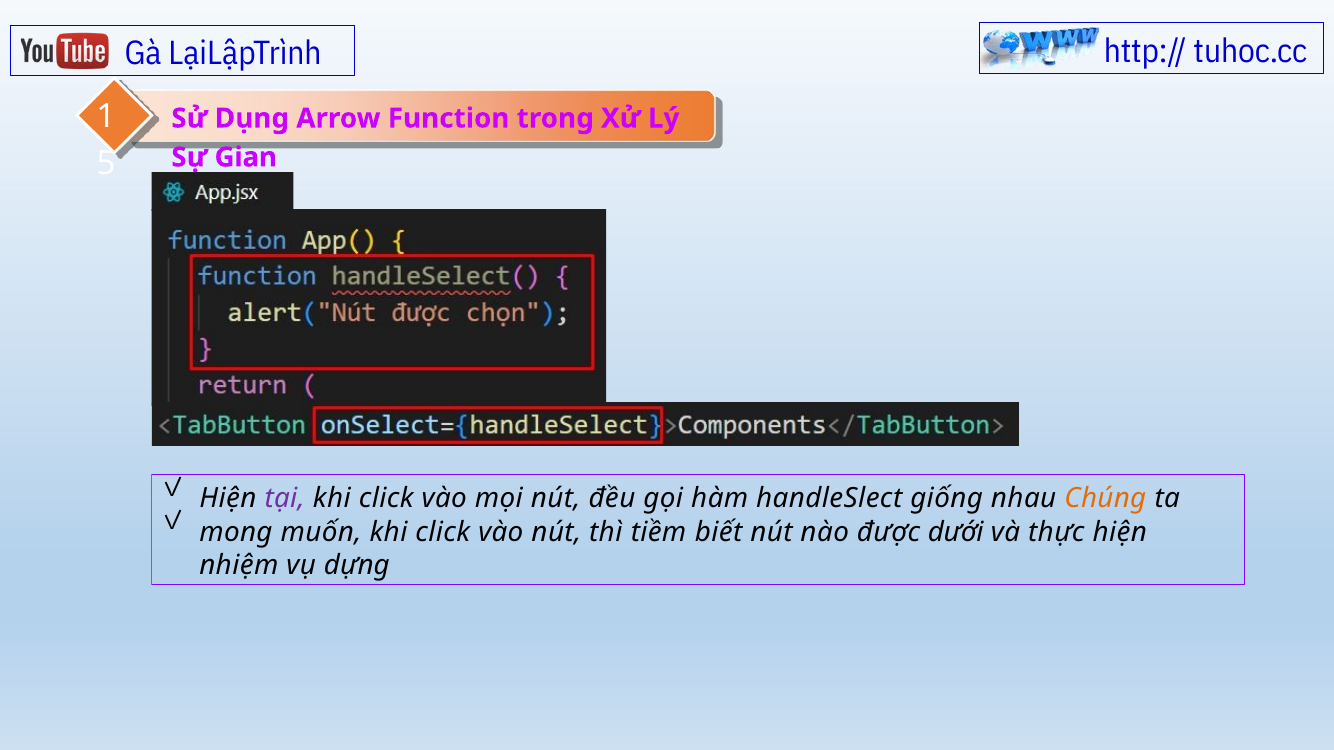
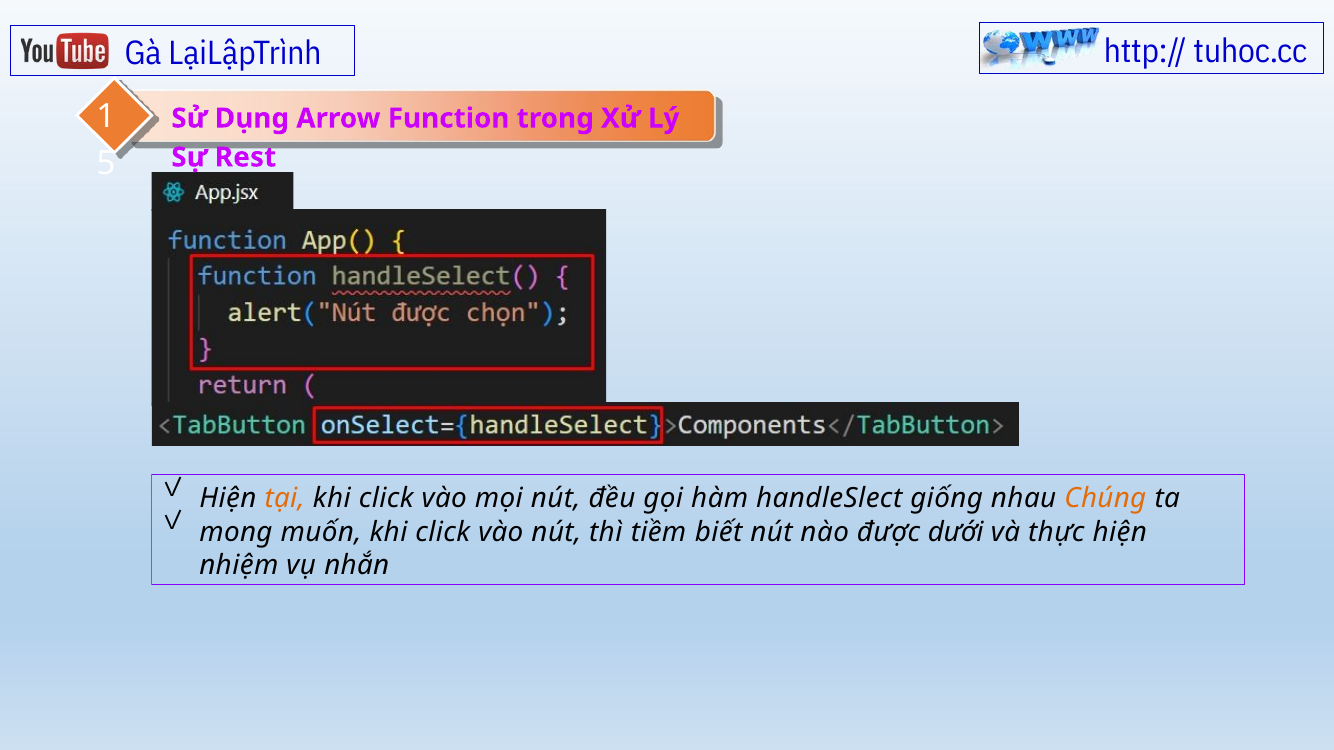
Gian: Gian -> Rest
tại colour: purple -> orange
dựng: dựng -> nhắn
